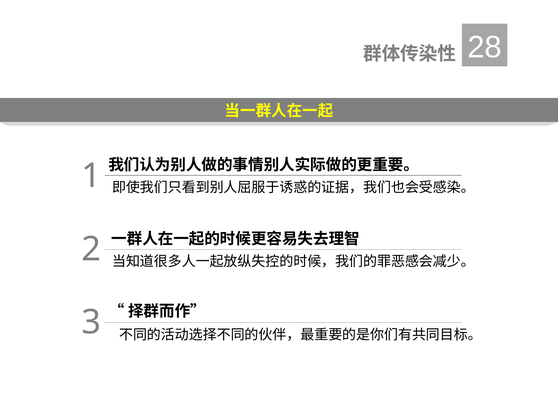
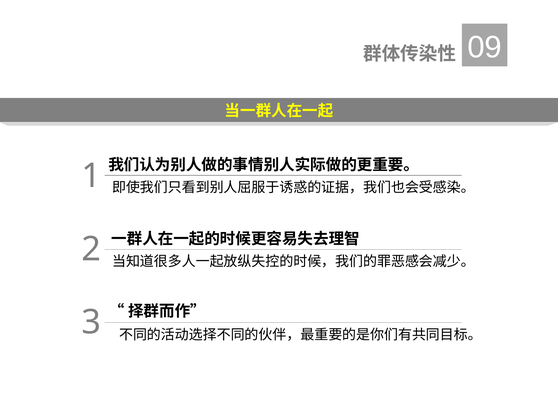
28: 28 -> 09
